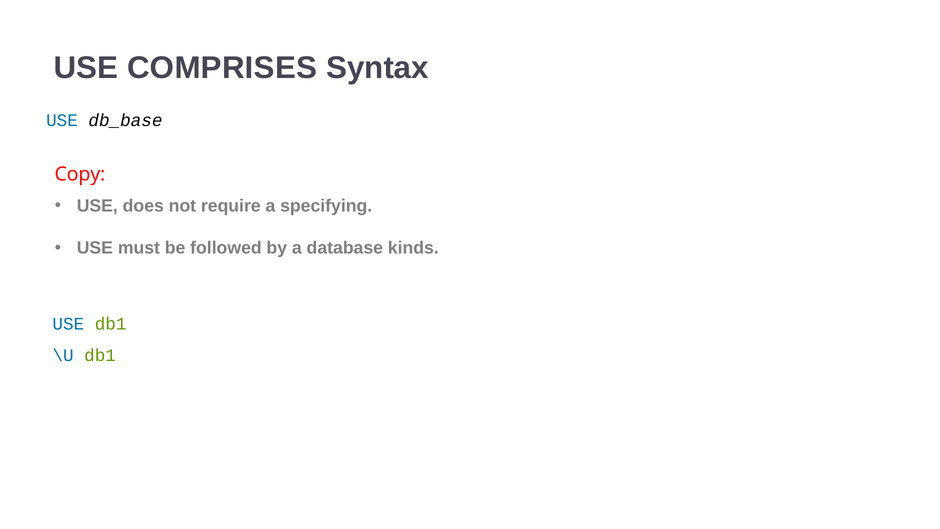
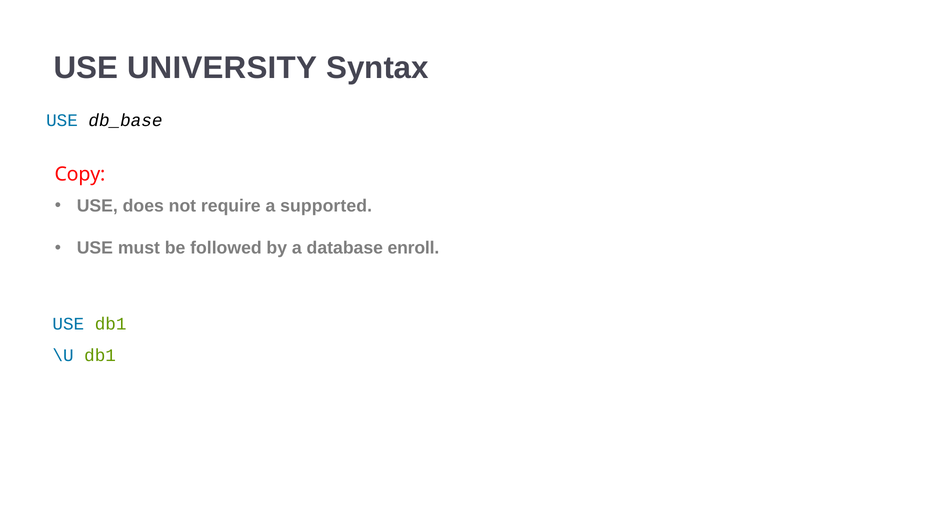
COMPRISES: COMPRISES -> UNIVERSITY
specifying: specifying -> supported
kinds: kinds -> enroll
